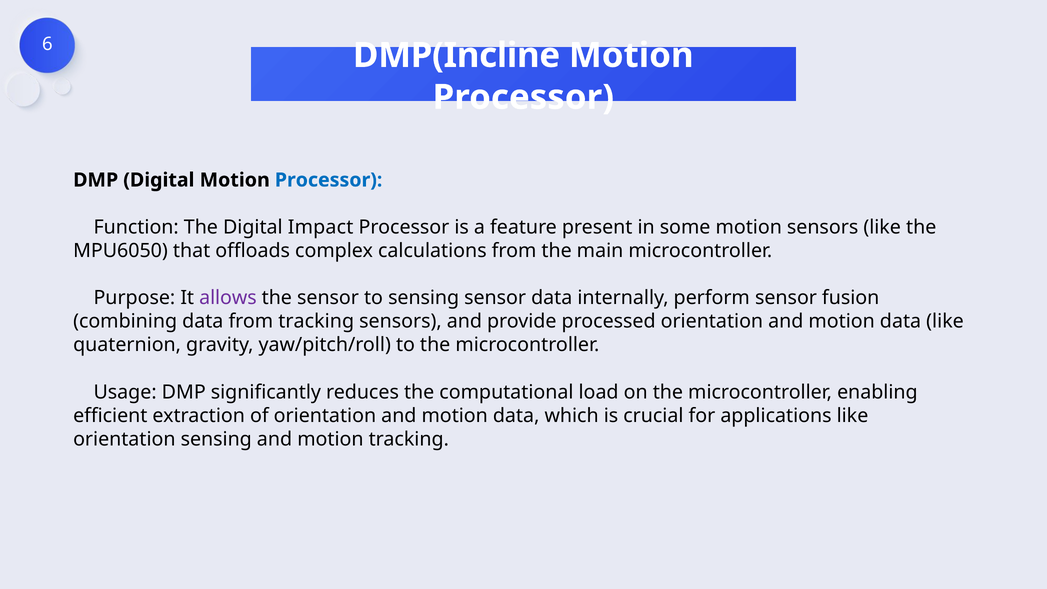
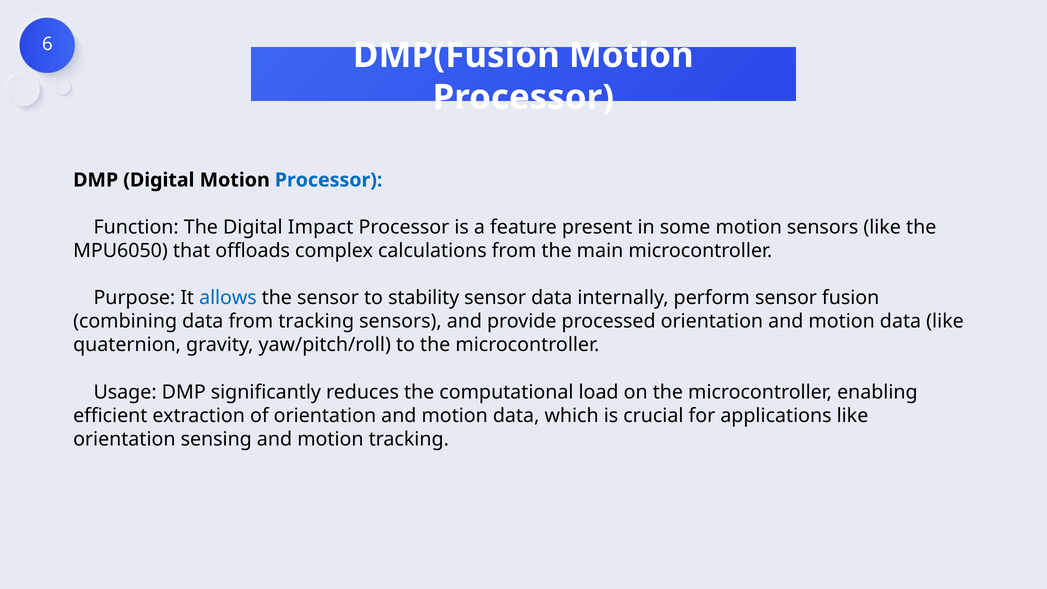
DMP(Incline: DMP(Incline -> DMP(Fusion
allows colour: purple -> blue
to sensing: sensing -> stability
